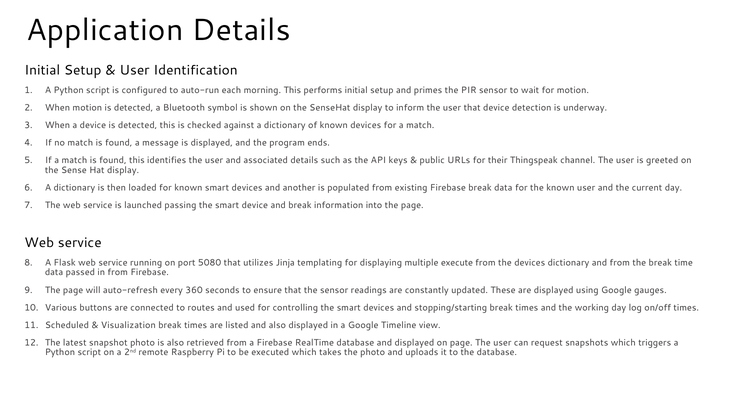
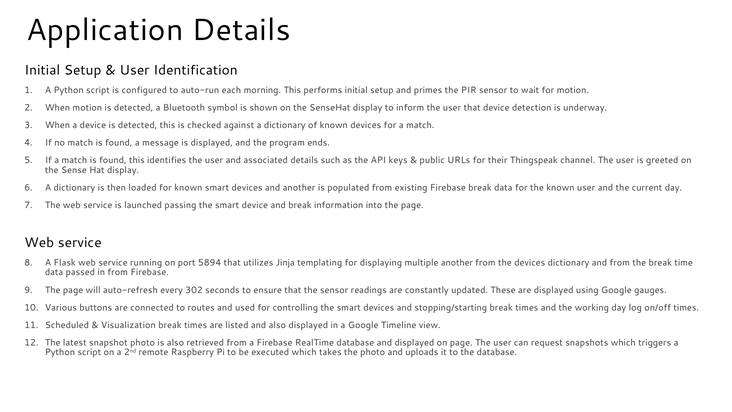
5080: 5080 -> 5894
multiple execute: execute -> another
360: 360 -> 302
